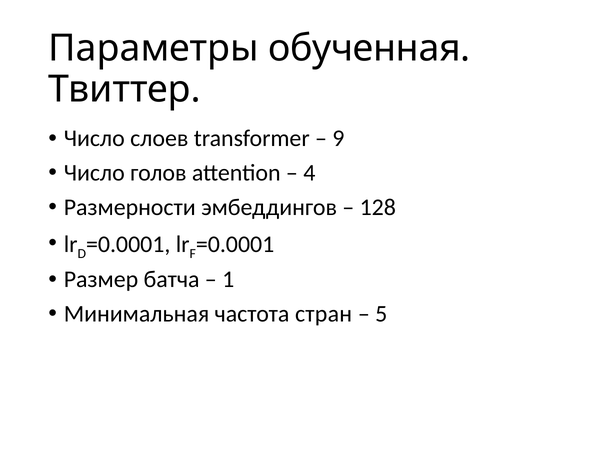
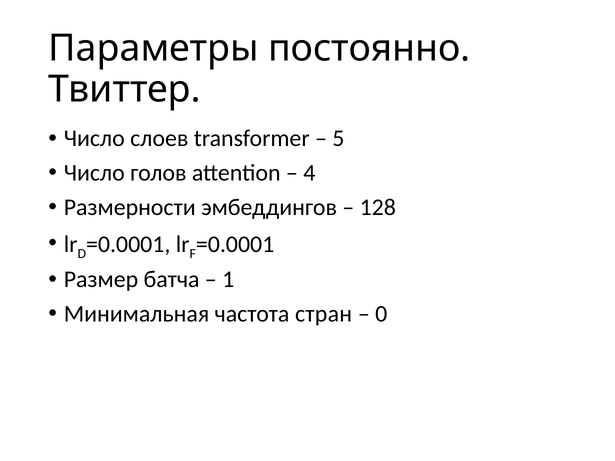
обученная: обученная -> постоянно
9: 9 -> 5
5: 5 -> 0
